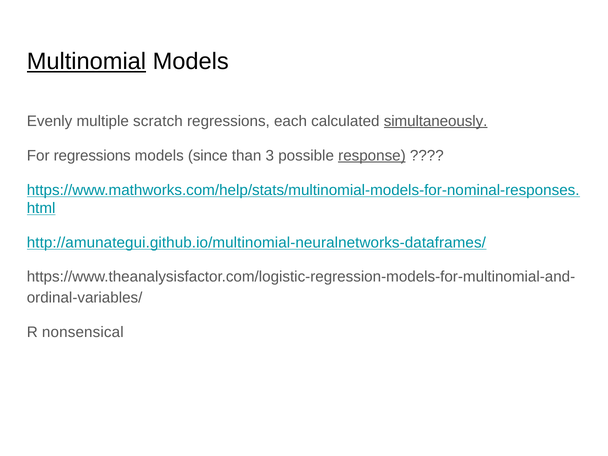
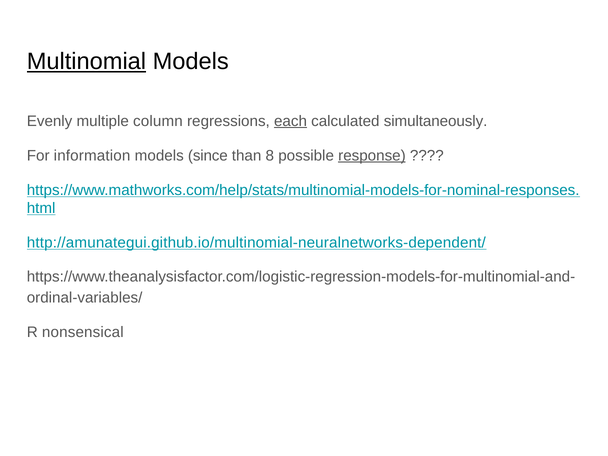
scratch: scratch -> column
each underline: none -> present
simultaneously underline: present -> none
For regressions: regressions -> information
3: 3 -> 8
http://amunategui.github.io/multinomial-neuralnetworks-dataframes/: http://amunategui.github.io/multinomial-neuralnetworks-dataframes/ -> http://amunategui.github.io/multinomial-neuralnetworks-dependent/
